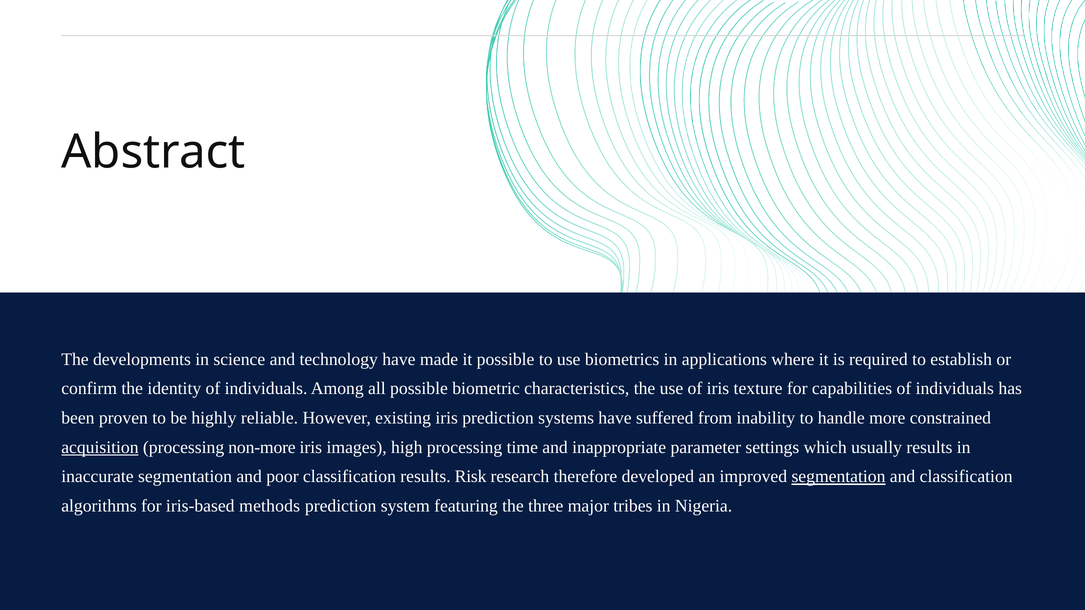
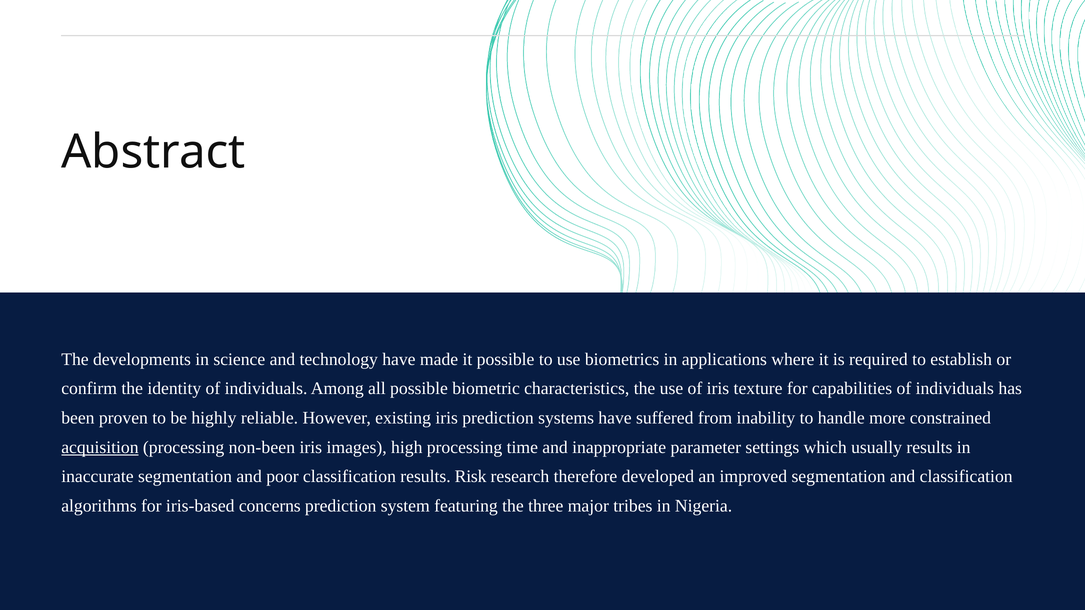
non-more: non-more -> non-been
segmentation at (838, 477) underline: present -> none
methods: methods -> concerns
